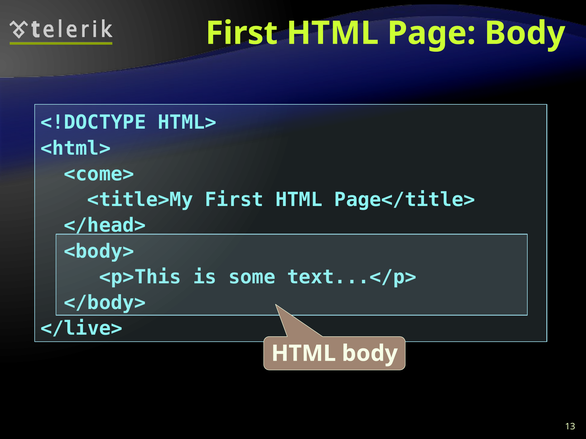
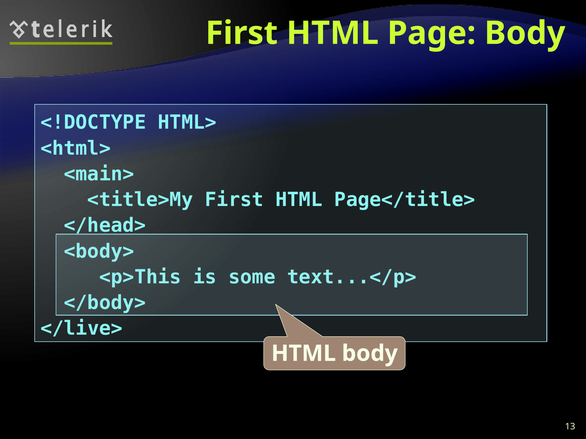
<come>: <come> -> <main>
